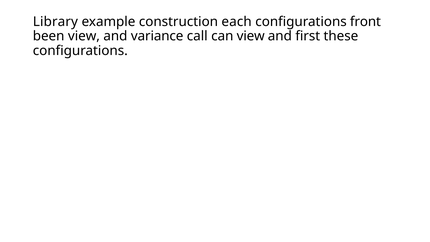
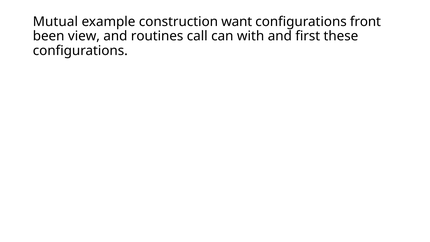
Library: Library -> Mutual
each: each -> want
variance: variance -> routines
can view: view -> with
